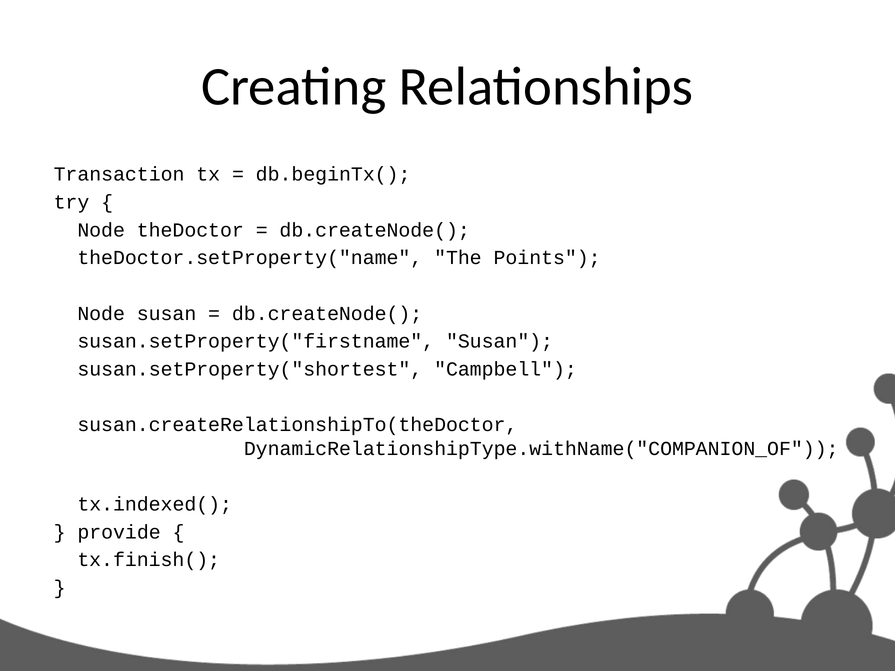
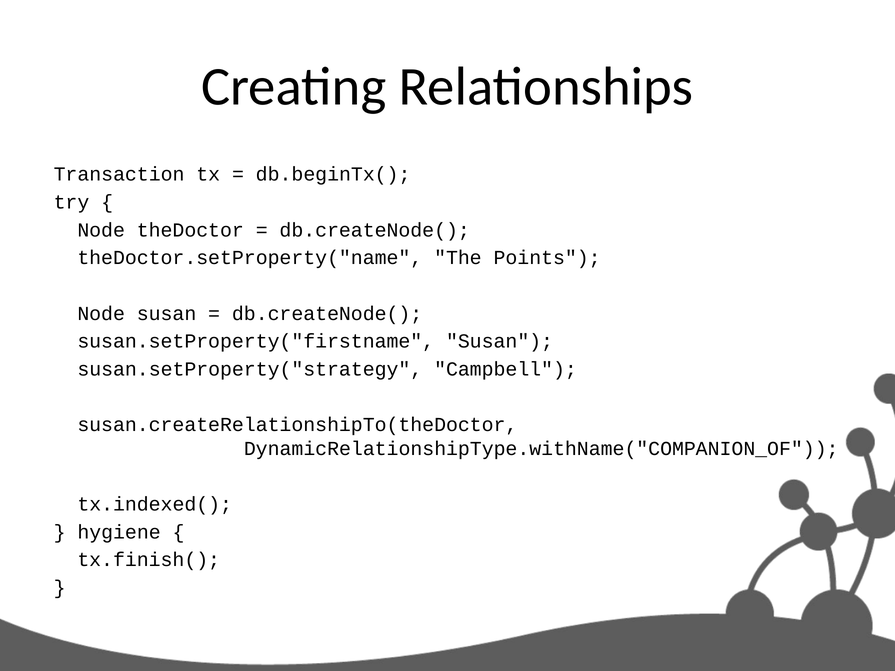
susan.setProperty("shortest: susan.setProperty("shortest -> susan.setProperty("strategy
provide: provide -> hygiene
